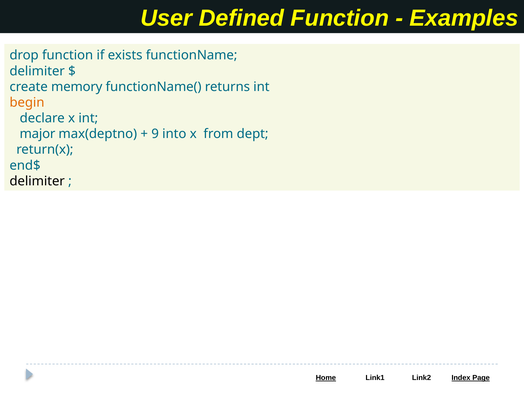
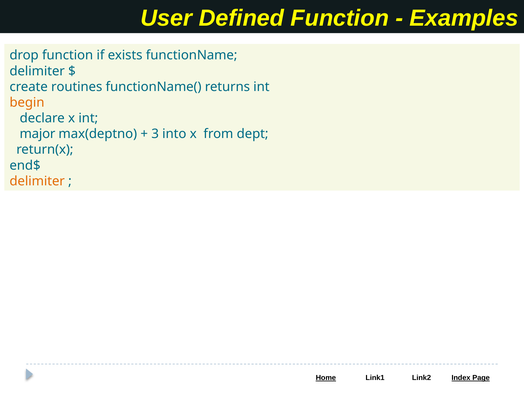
memory: memory -> routines
9: 9 -> 3
delimiter at (37, 181) colour: black -> orange
